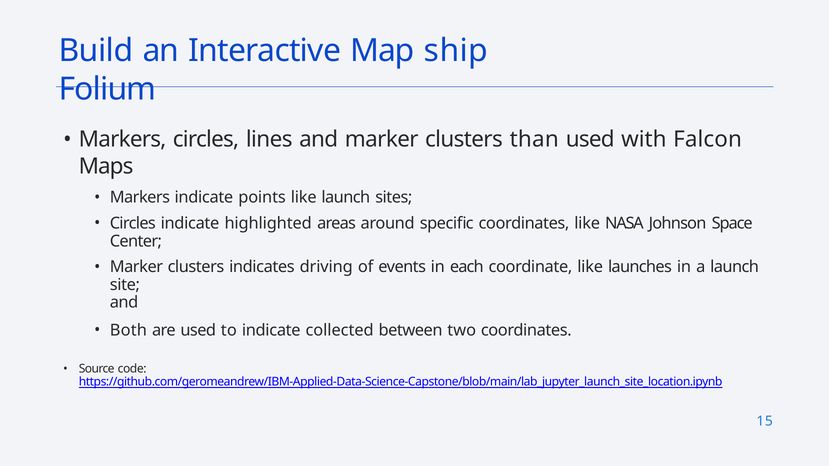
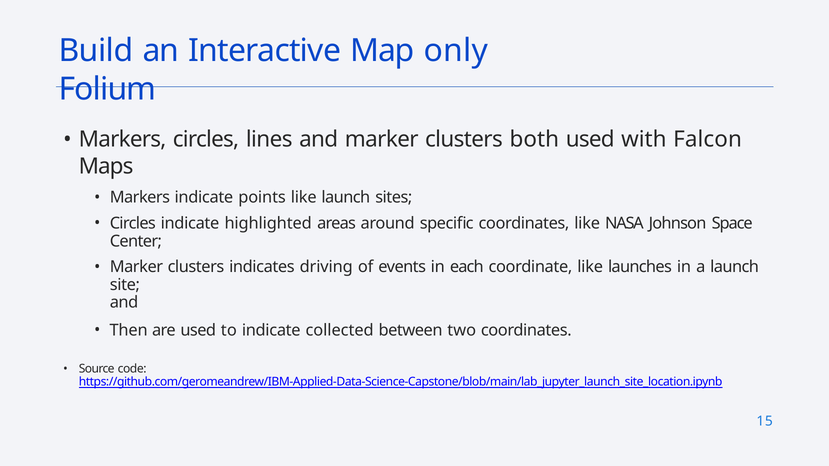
ship: ship -> only
than: than -> both
Both: Both -> Then
